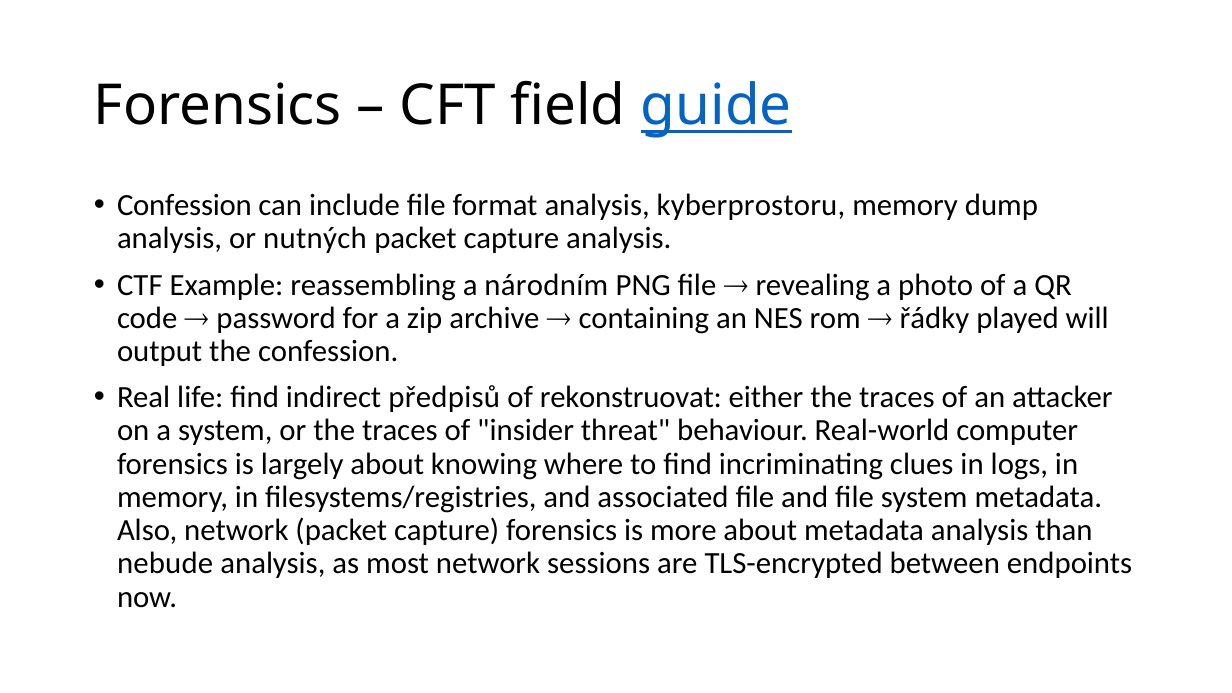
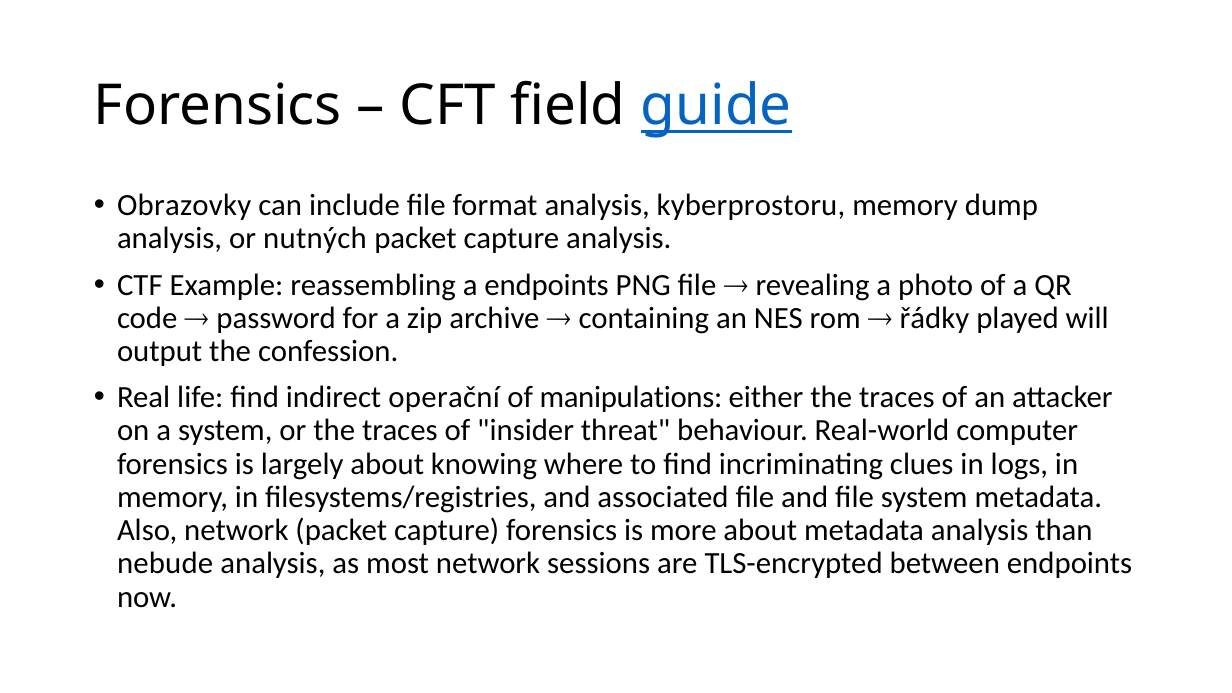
Confession at (184, 206): Confession -> Obrazovky
a národním: národním -> endpoints
předpisů: předpisů -> operační
rekonstruovat: rekonstruovat -> manipulations
